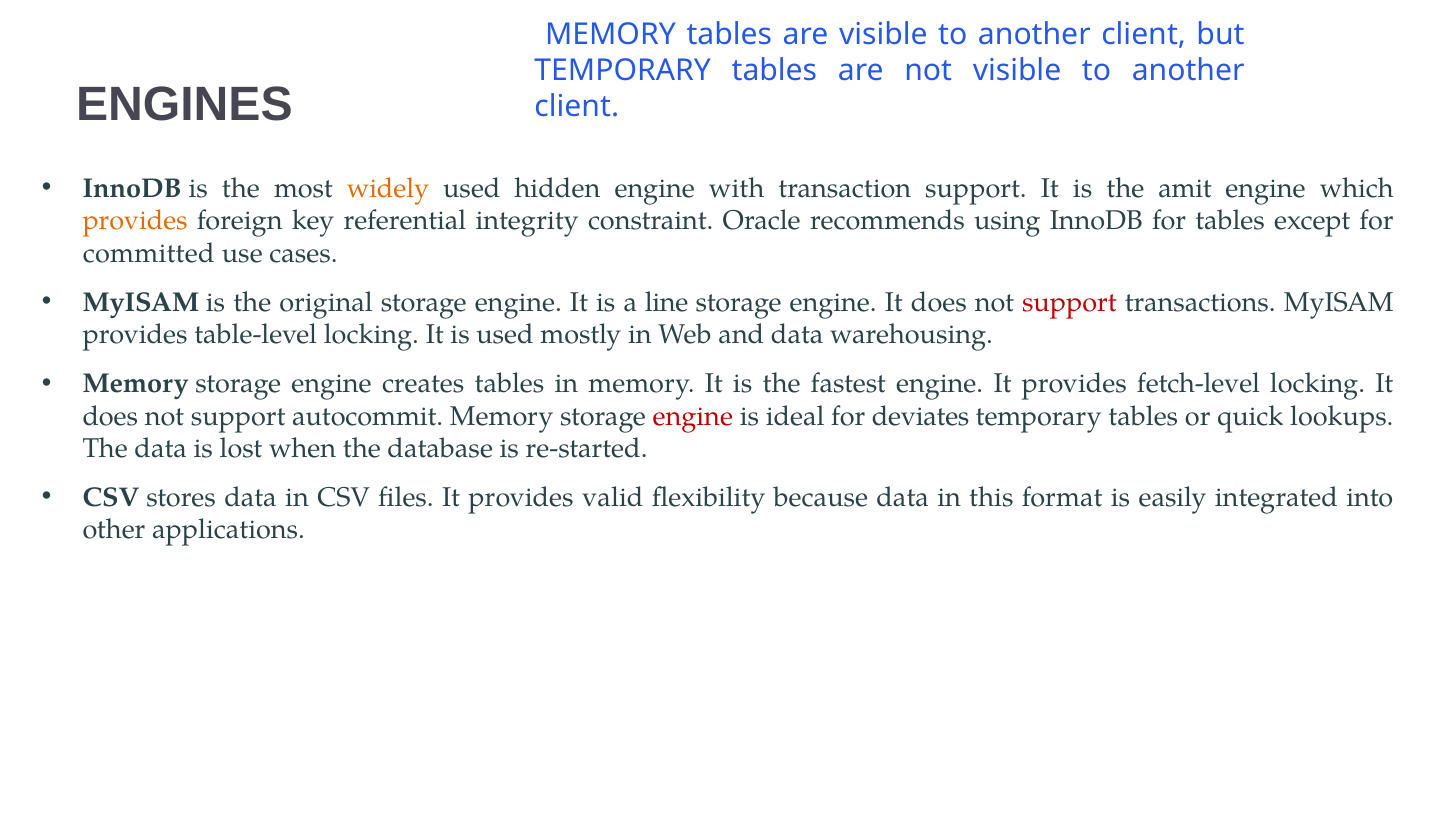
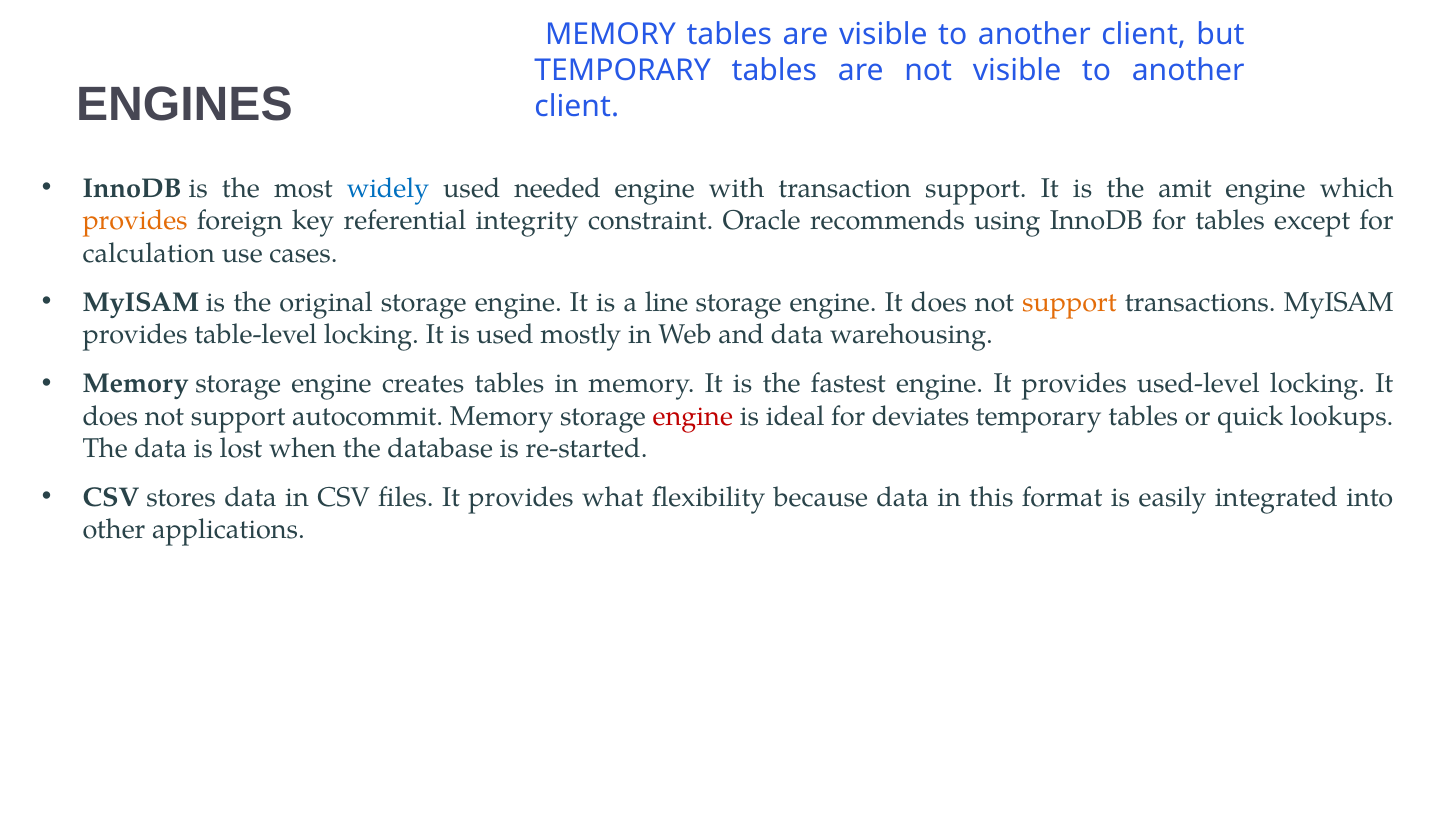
widely colour: orange -> blue
hidden: hidden -> needed
committed: committed -> calculation
support at (1069, 302) colour: red -> orange
fetch-level: fetch-level -> used-level
valid: valid -> what
